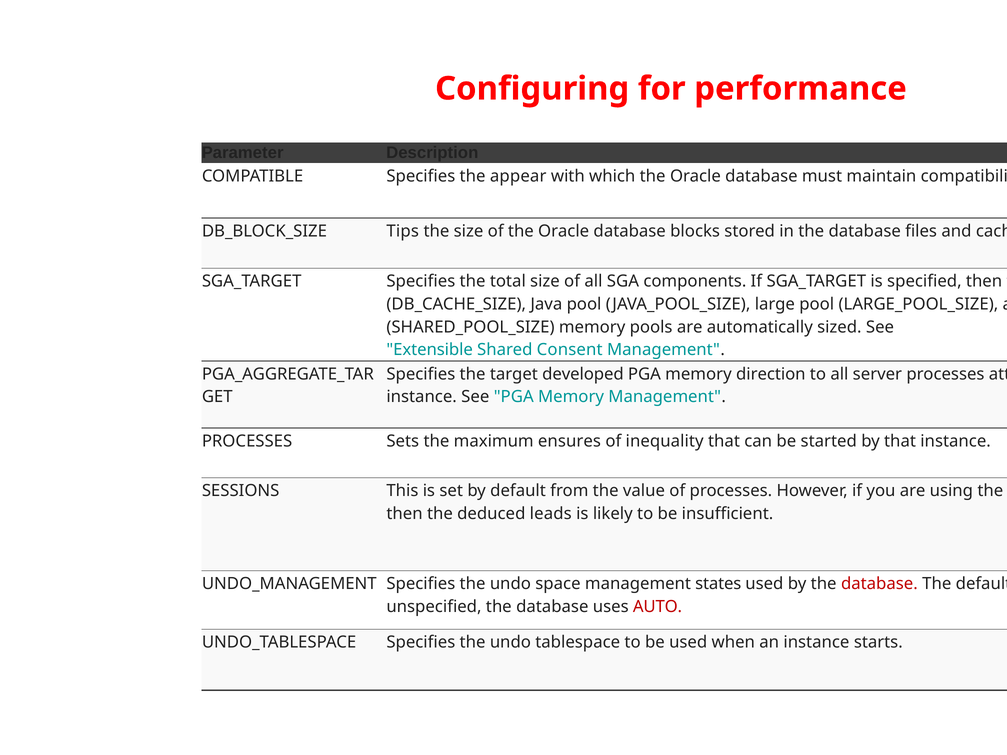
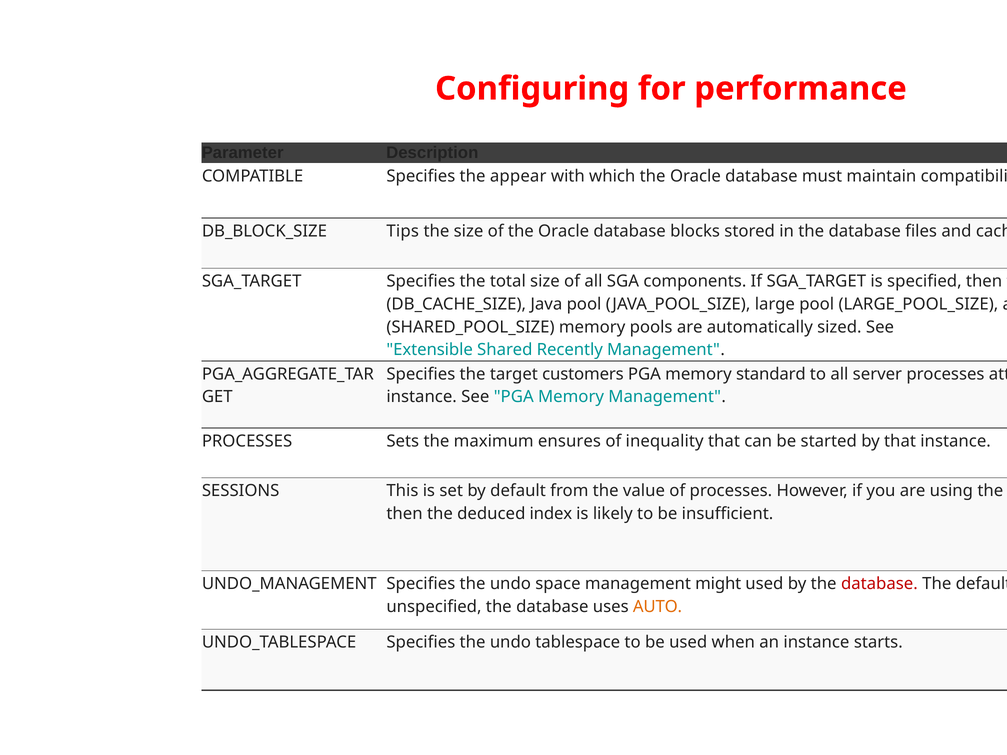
Consent: Consent -> Recently
developed: developed -> customers
direction: direction -> standard
leads: leads -> index
states: states -> might
AUTO at (658, 607) colour: red -> orange
